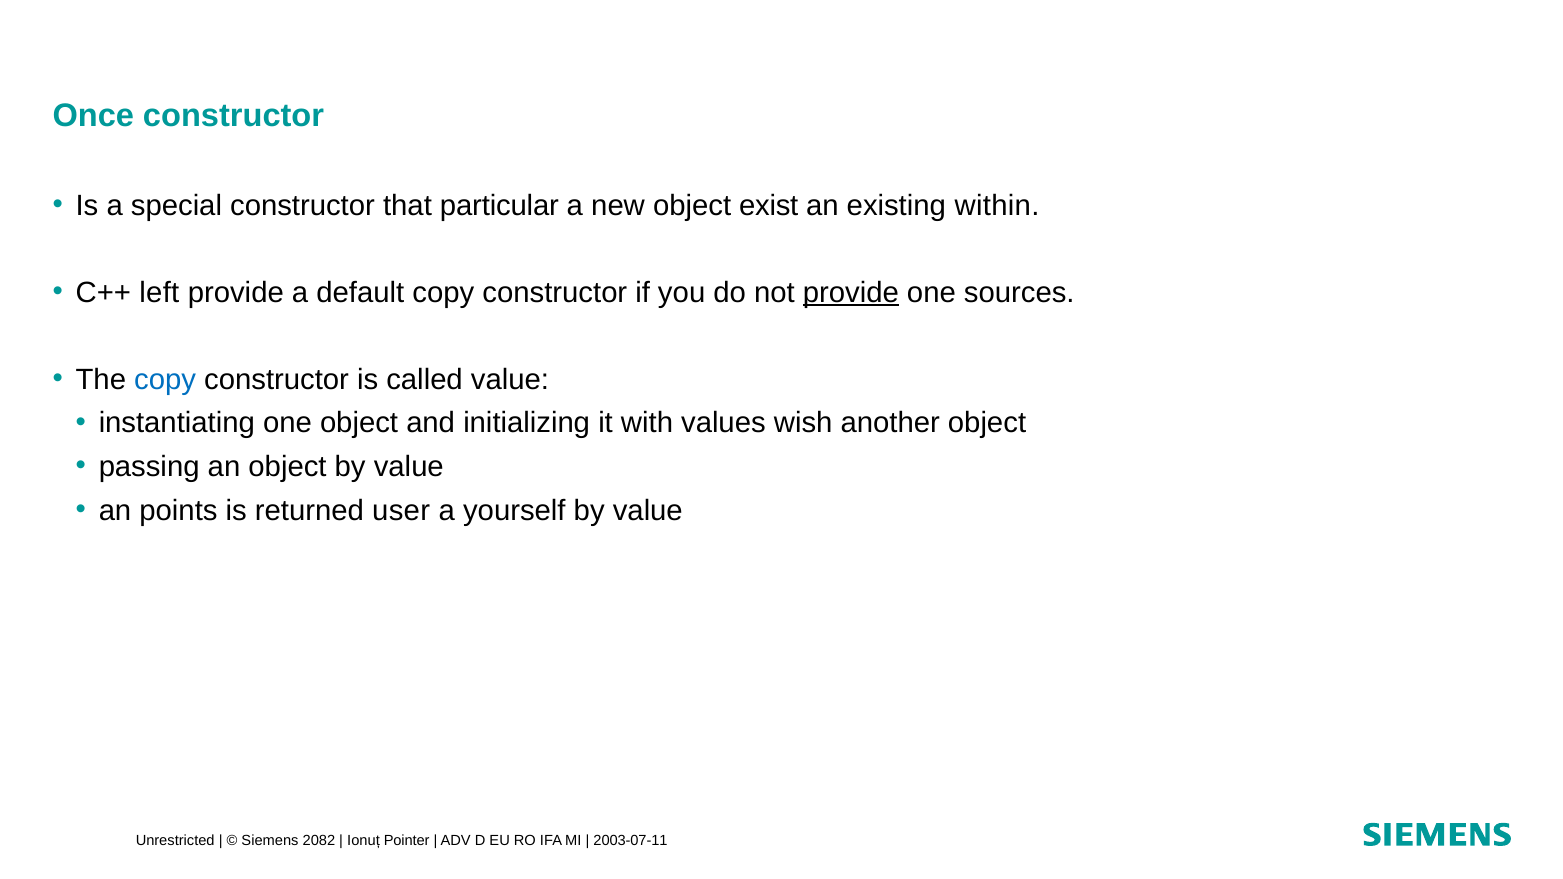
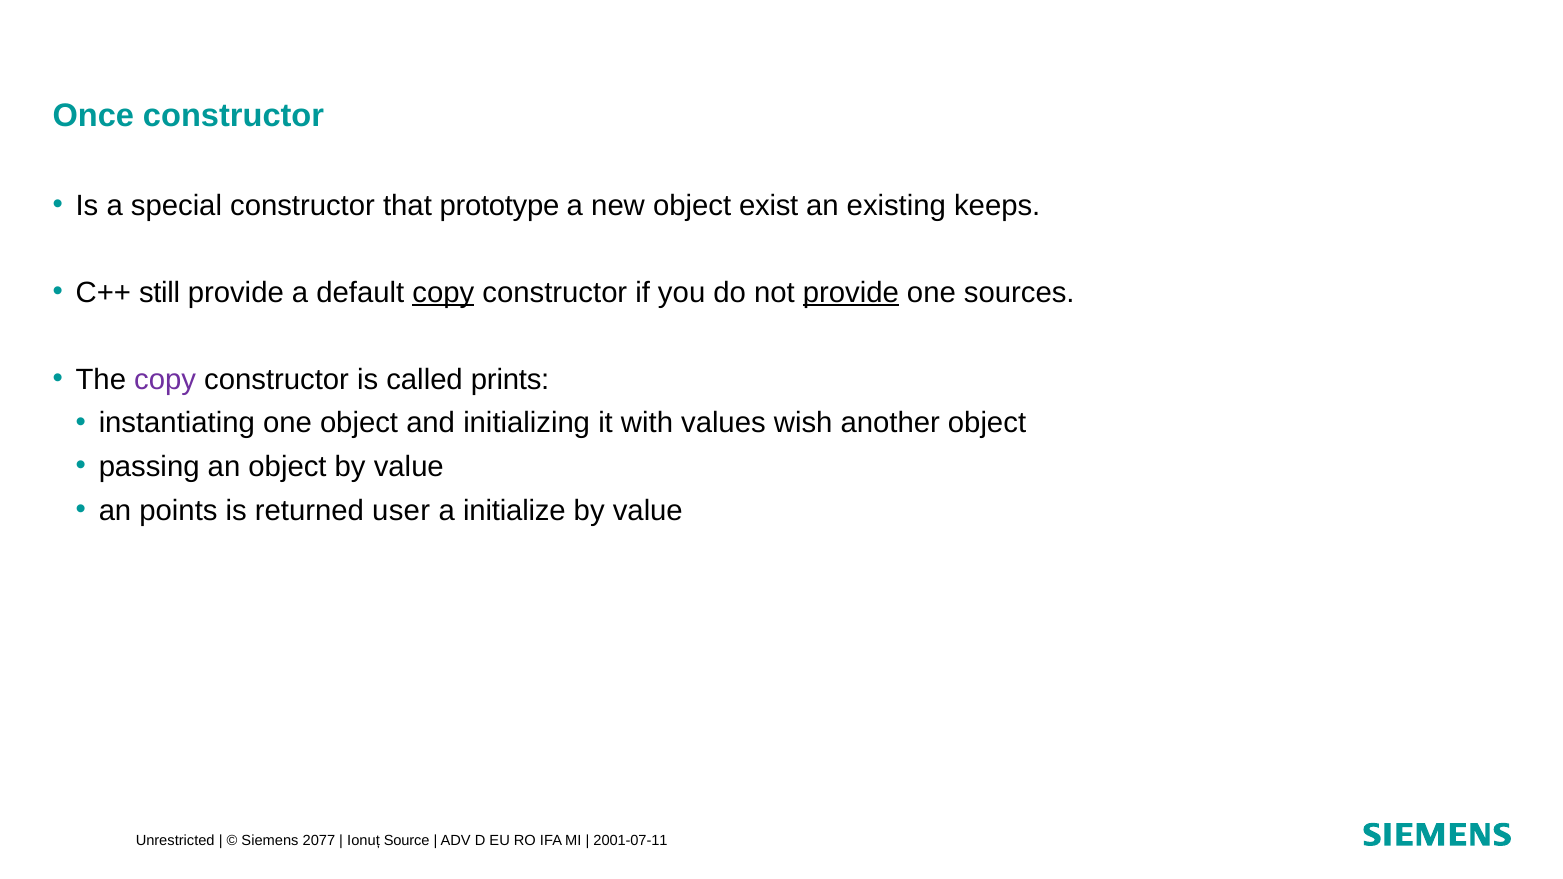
particular: particular -> prototype
within: within -> keeps
left: left -> still
copy at (443, 293) underline: none -> present
copy at (165, 380) colour: blue -> purple
called value: value -> prints
yourself: yourself -> initialize
2082: 2082 -> 2077
Pointer: Pointer -> Source
2003-07-11: 2003-07-11 -> 2001-07-11
